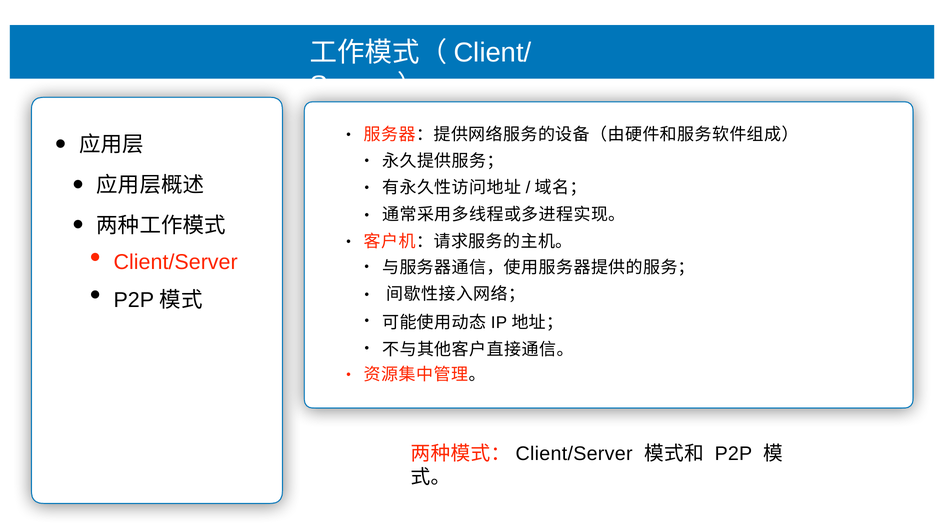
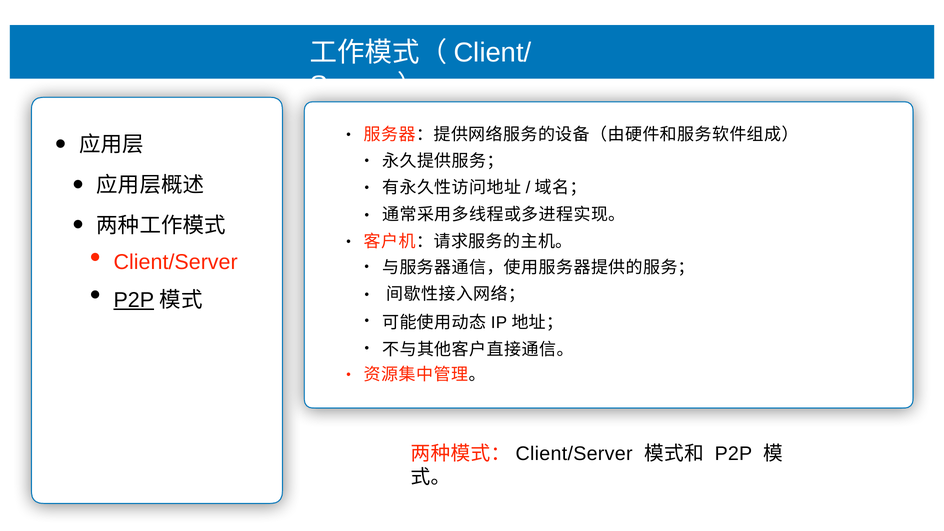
P2P at (134, 300) underline: none -> present
